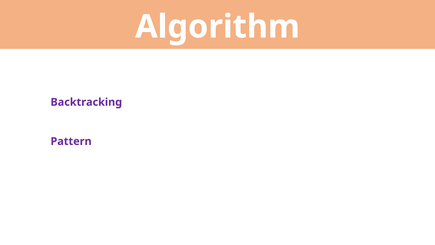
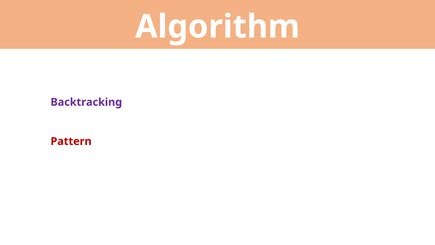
Pattern colour: purple -> red
